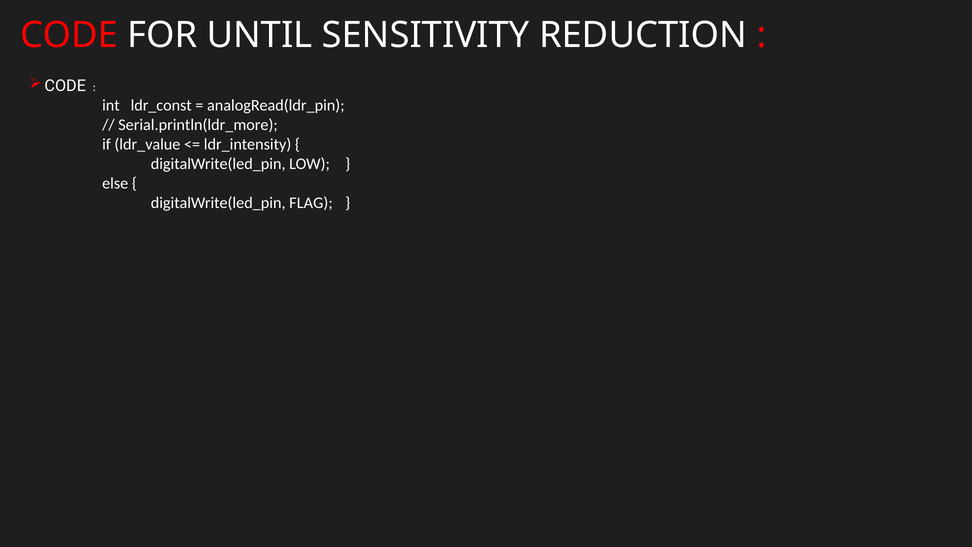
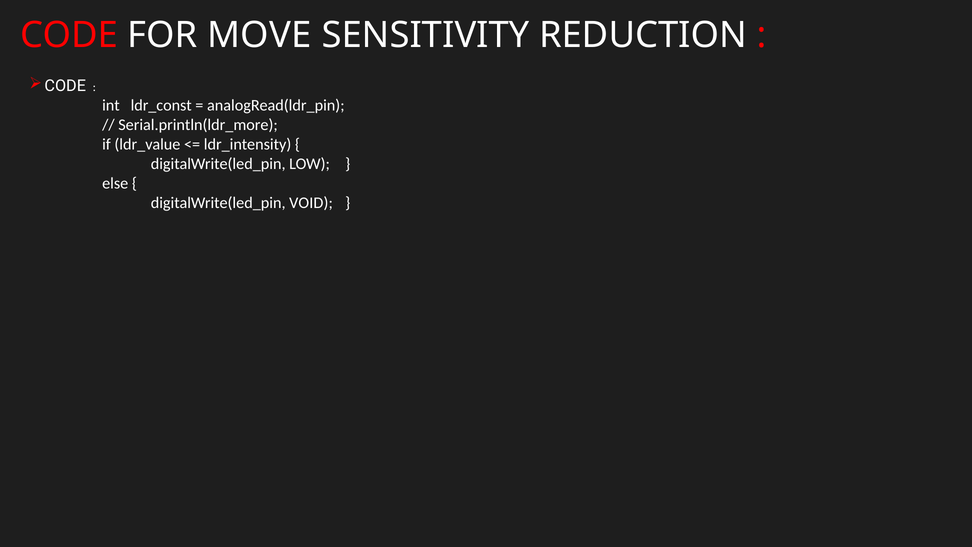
UNTIL: UNTIL -> MOVE
FLAG: FLAG -> VOID
